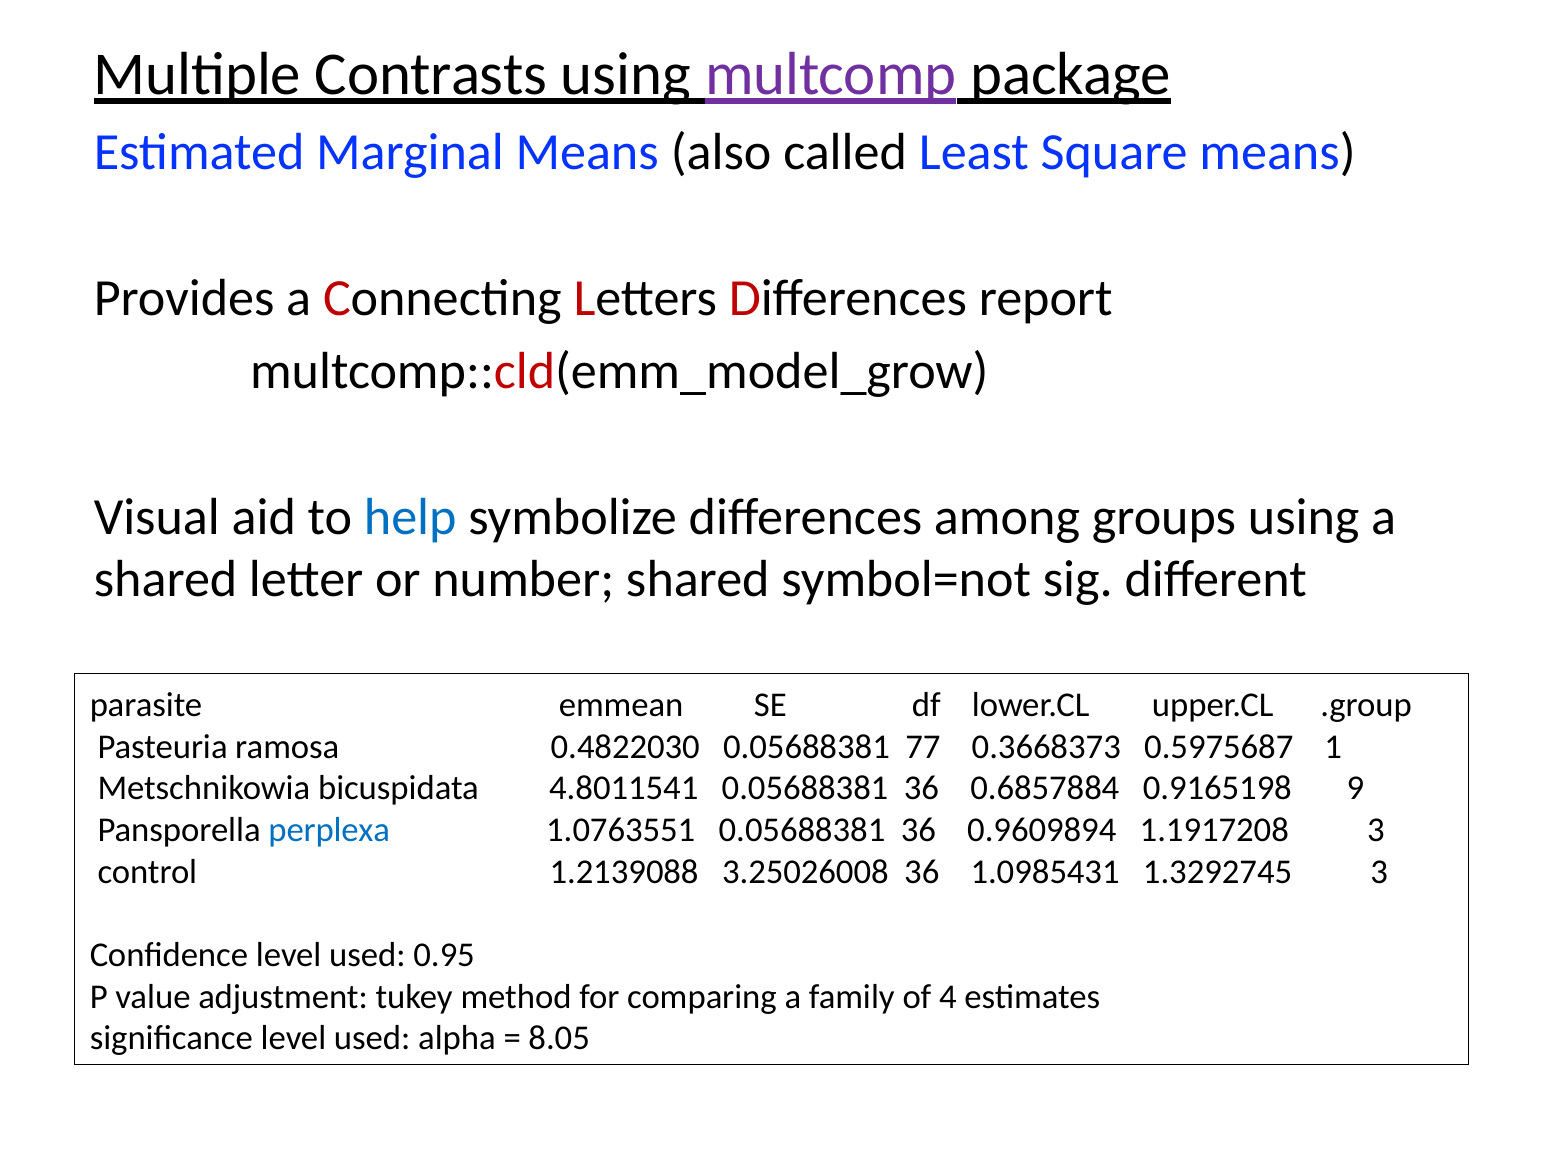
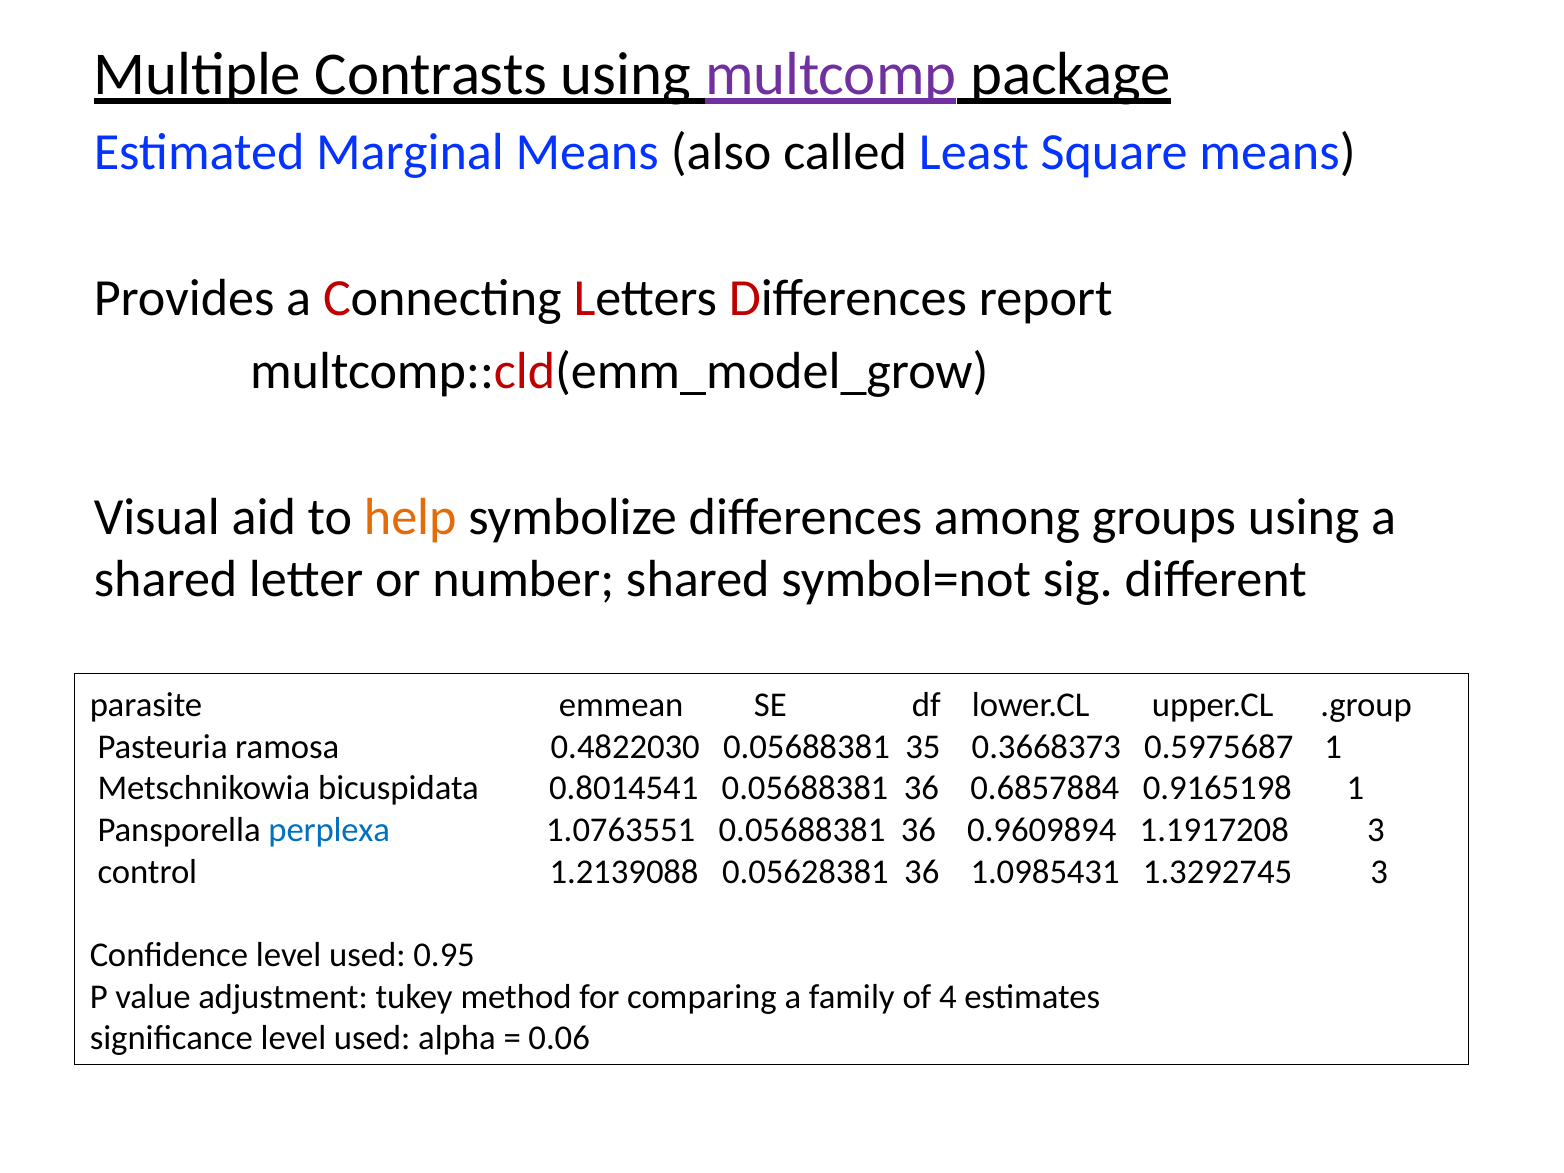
help colour: blue -> orange
77: 77 -> 35
4.8011541: 4.8011541 -> 0.8014541
0.9165198 9: 9 -> 1
3.25026008: 3.25026008 -> 0.05628381
8.05: 8.05 -> 0.06
